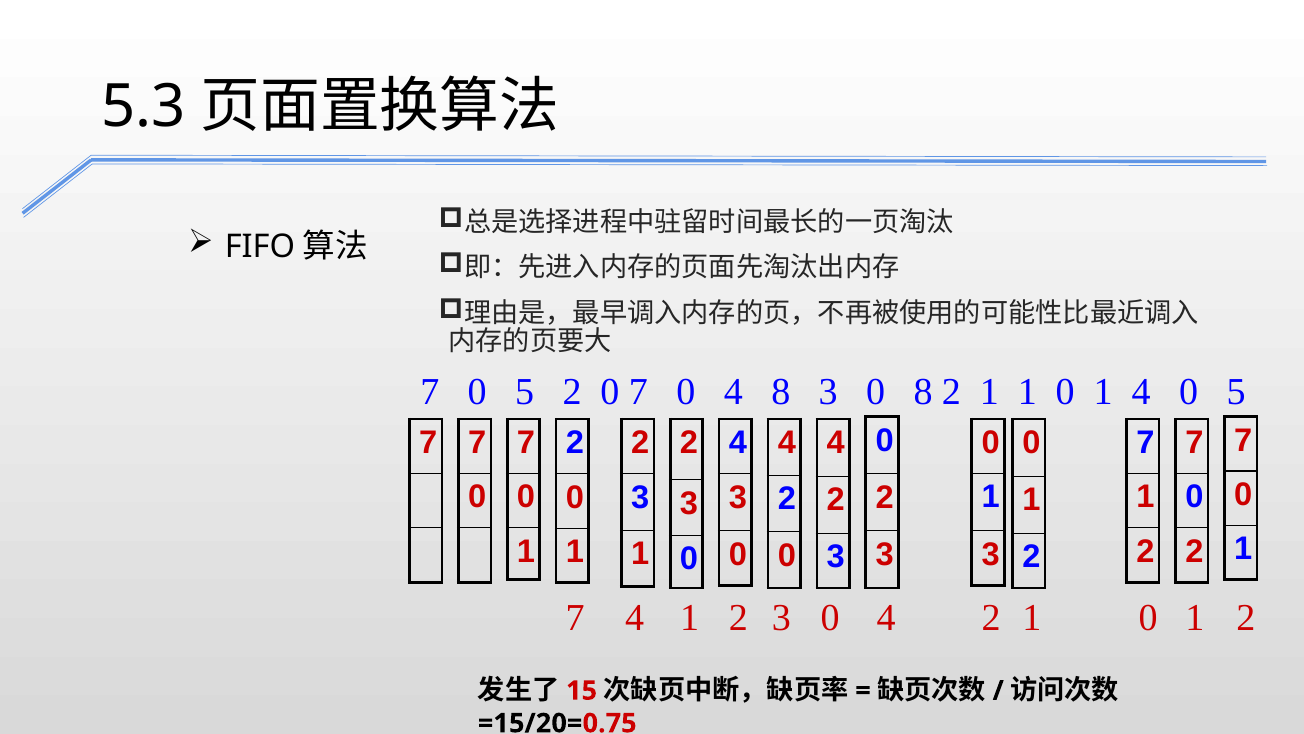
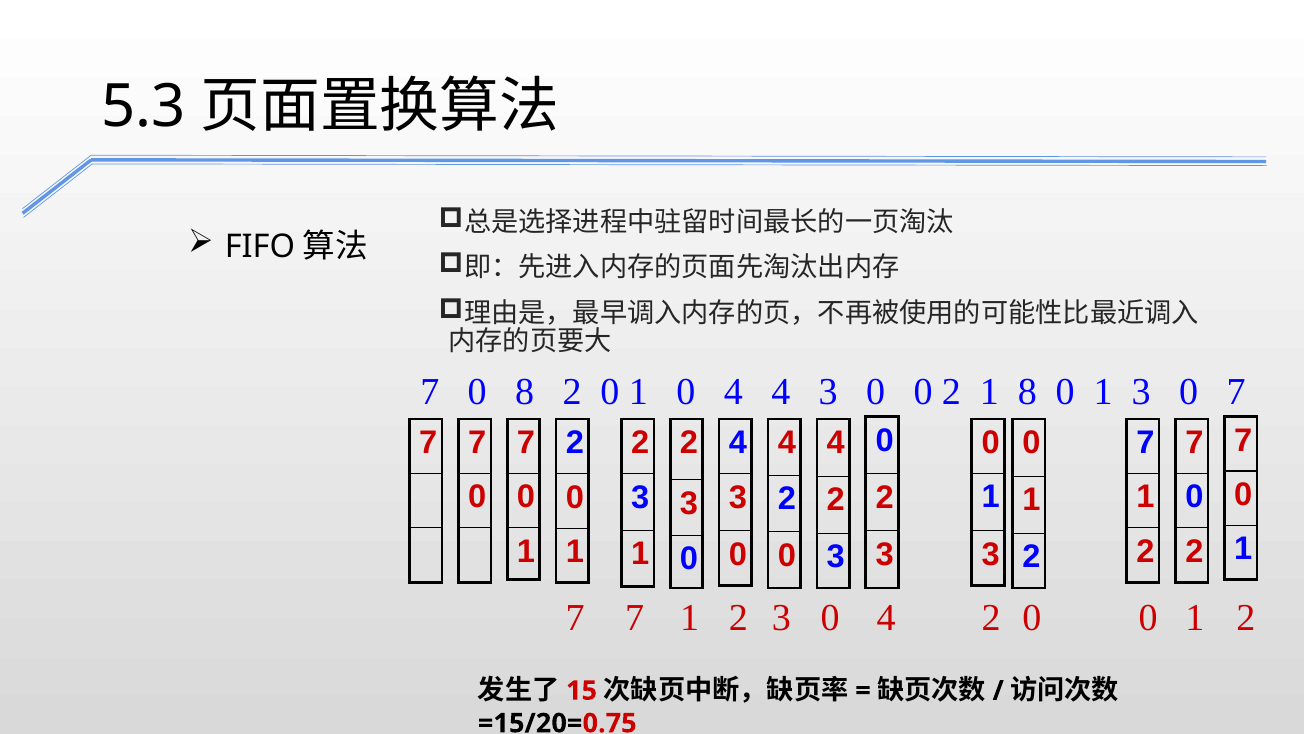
7 0 5: 5 -> 8
7 at (638, 392): 7 -> 1
4 8: 8 -> 4
8 at (923, 392): 8 -> 0
1 1: 1 -> 8
4 at (1141, 392): 4 -> 3
5 at (1236, 392): 5 -> 7
4 at (635, 618): 4 -> 7
1 at (1032, 618): 1 -> 0
